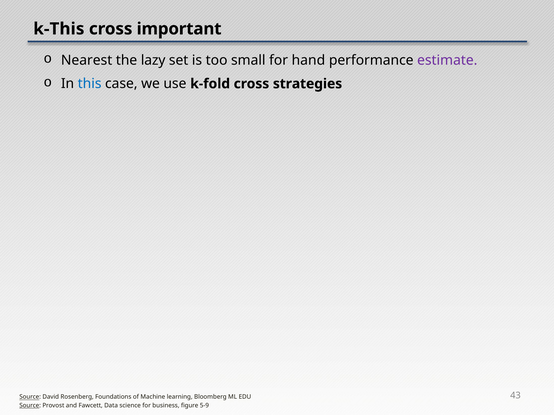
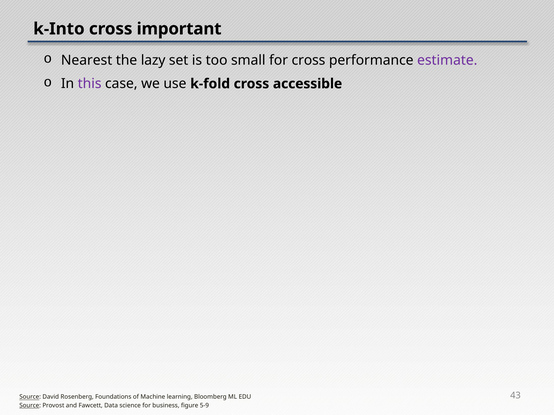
k-This: k-This -> k-Into
for hand: hand -> cross
this colour: blue -> purple
strategies: strategies -> accessible
